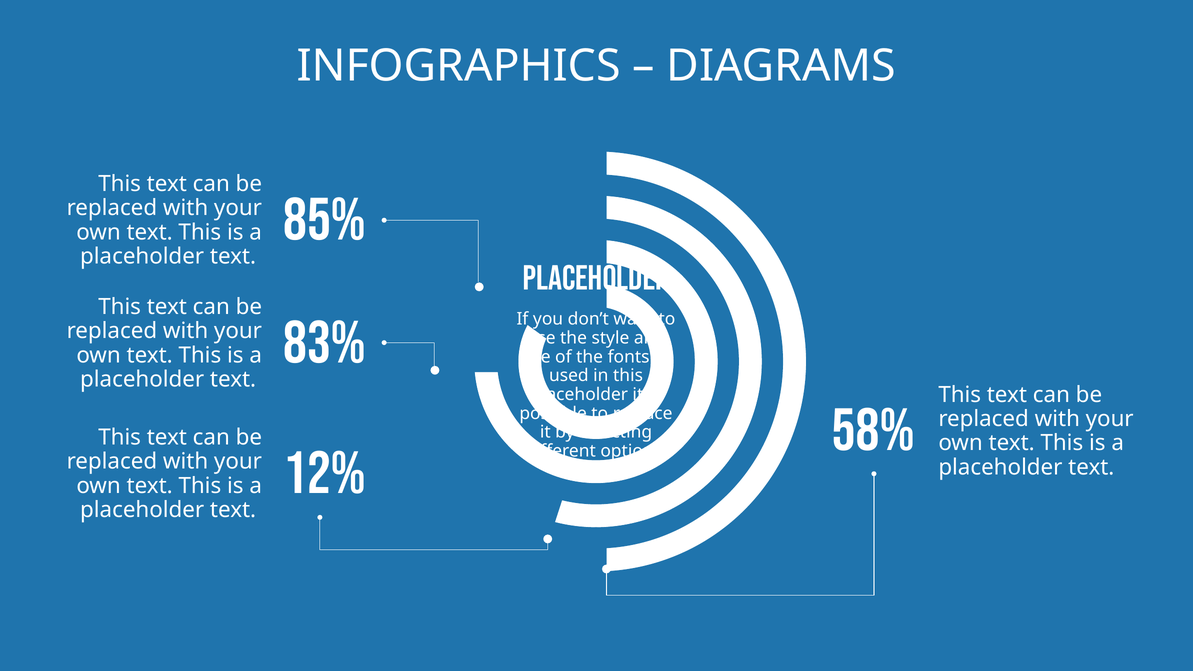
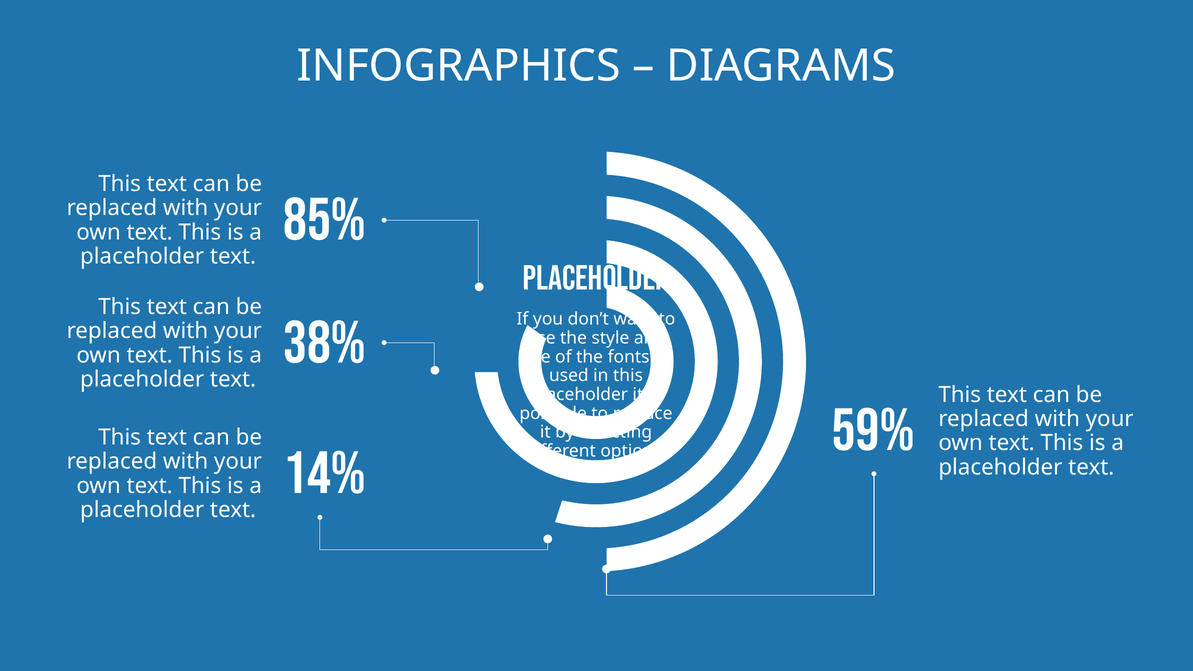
83%: 83% -> 38%
58%: 58% -> 59%
12%: 12% -> 14%
